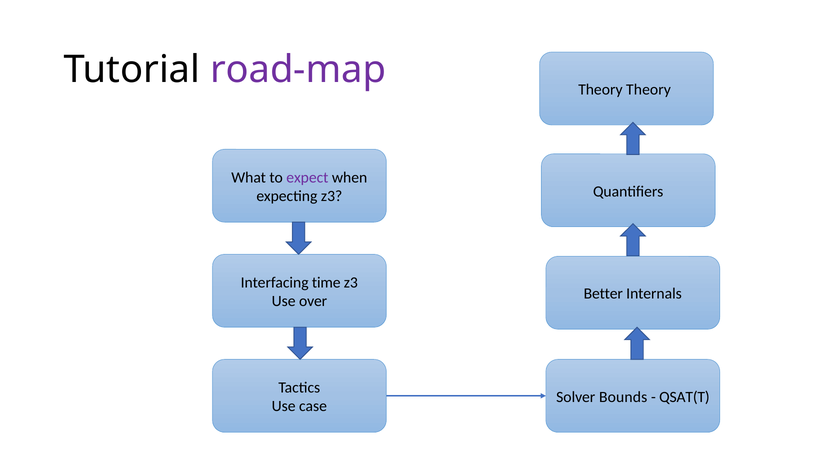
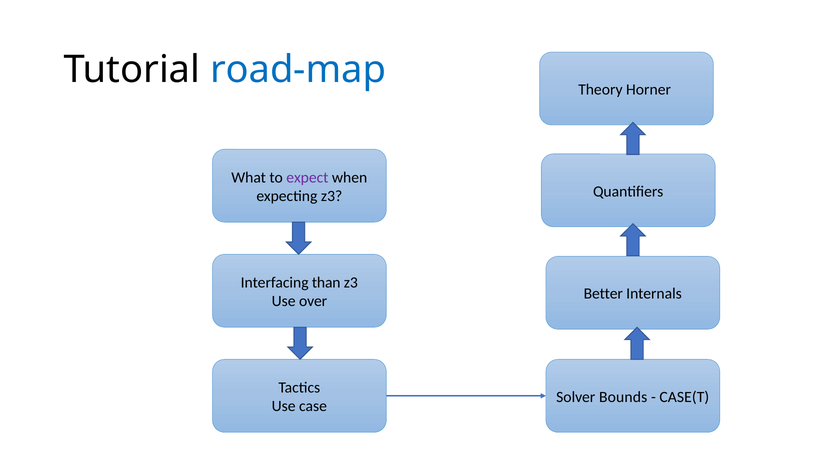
road-map colour: purple -> blue
Theory Theory: Theory -> Horner
time: time -> than
QSAT(T: QSAT(T -> CASE(T
